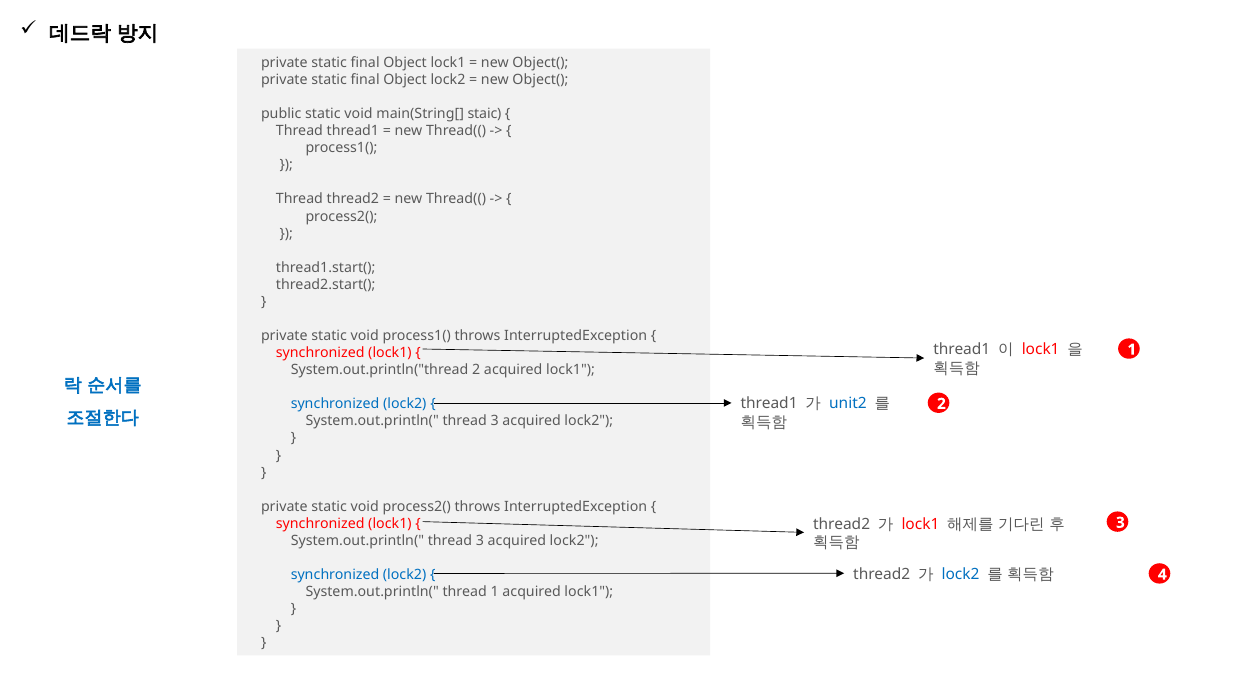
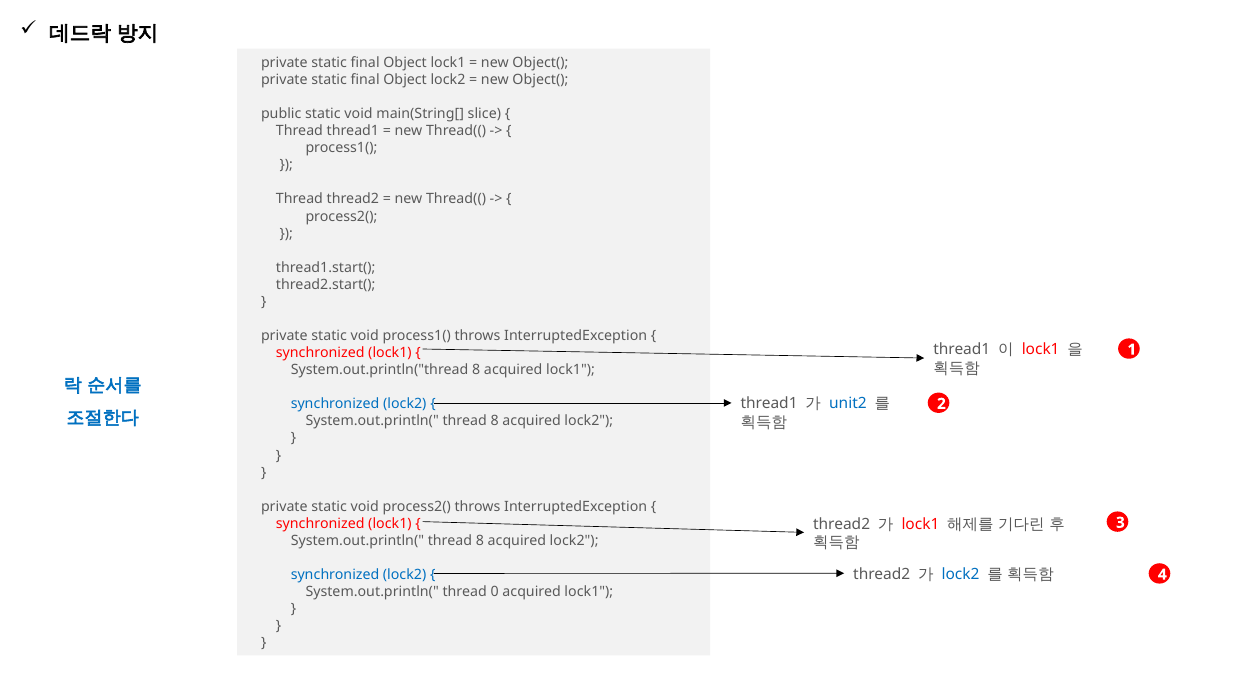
staic: staic -> slice
System.out.println("thread 2: 2 -> 8
3 at (495, 421): 3 -> 8
3 at (480, 540): 3 -> 8
thread 1: 1 -> 0
